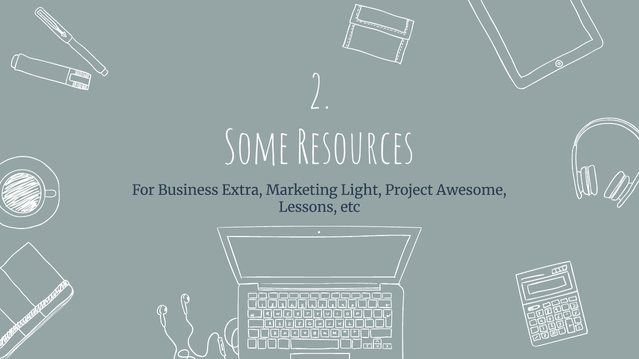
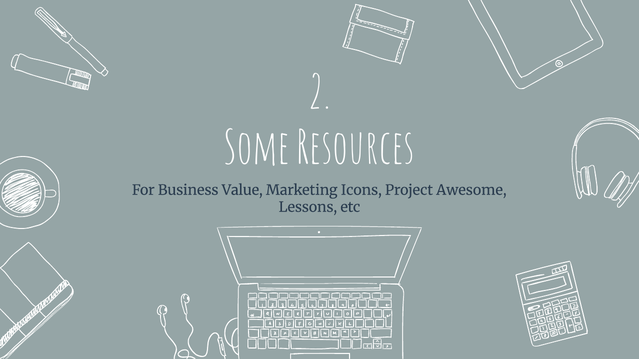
Extra: Extra -> Value
Light: Light -> Icons
